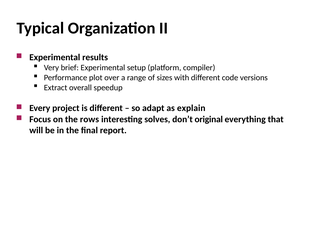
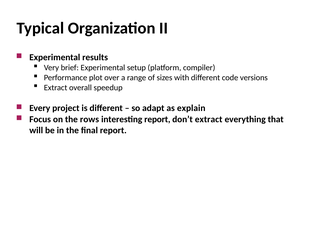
interesting solves: solves -> report
don’t original: original -> extract
